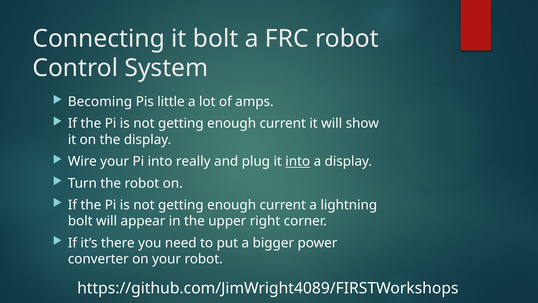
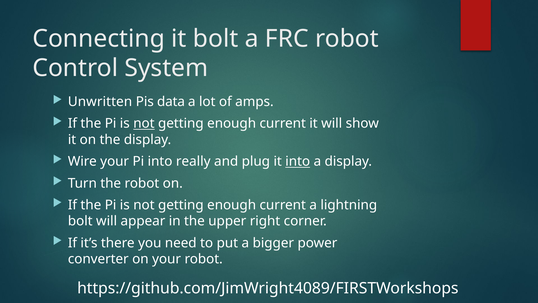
Becoming: Becoming -> Unwritten
little: little -> data
not at (144, 123) underline: none -> present
